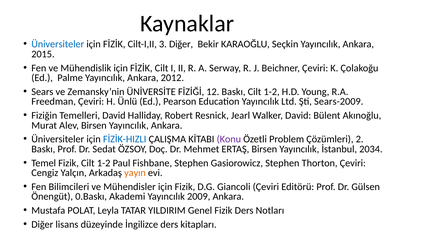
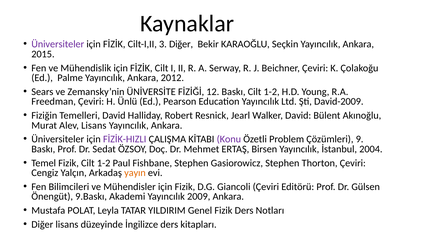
Üniversiteler at (58, 44) colour: blue -> purple
Sears-2009: Sears-2009 -> David-2009
Alev Birsen: Birsen -> Lisans
FİZİK-HIZLI colour: blue -> purple
2: 2 -> 9
2034: 2034 -> 2004
0.Baskı: 0.Baskı -> 9.Baskı
